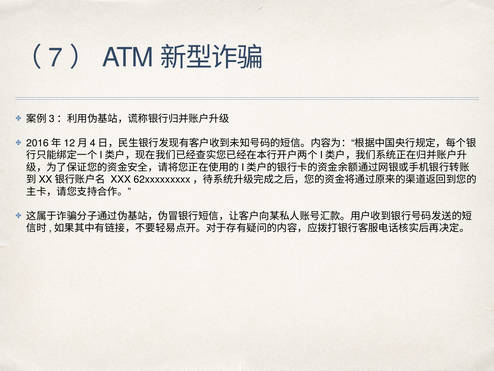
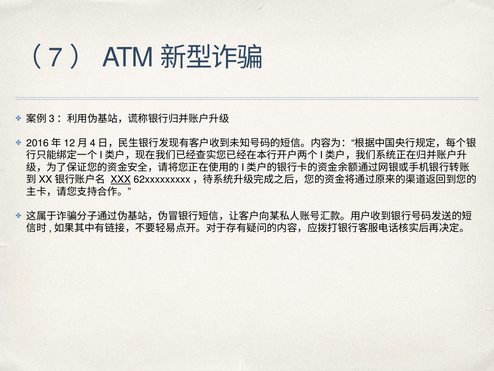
XXX underline: none -> present
